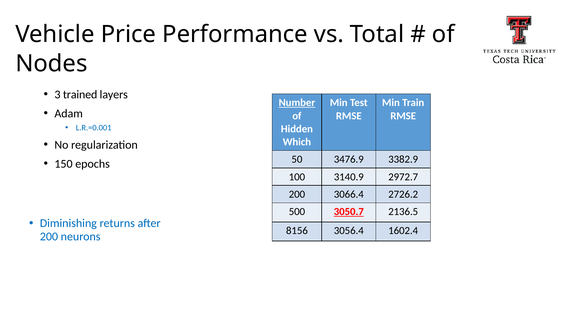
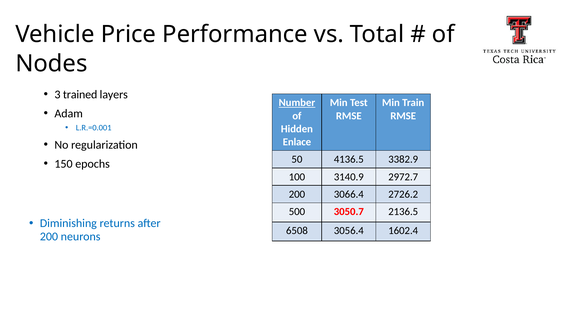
Which: Which -> Enlace
3476.9: 3476.9 -> 4136.5
3050.7 underline: present -> none
8156: 8156 -> 6508
